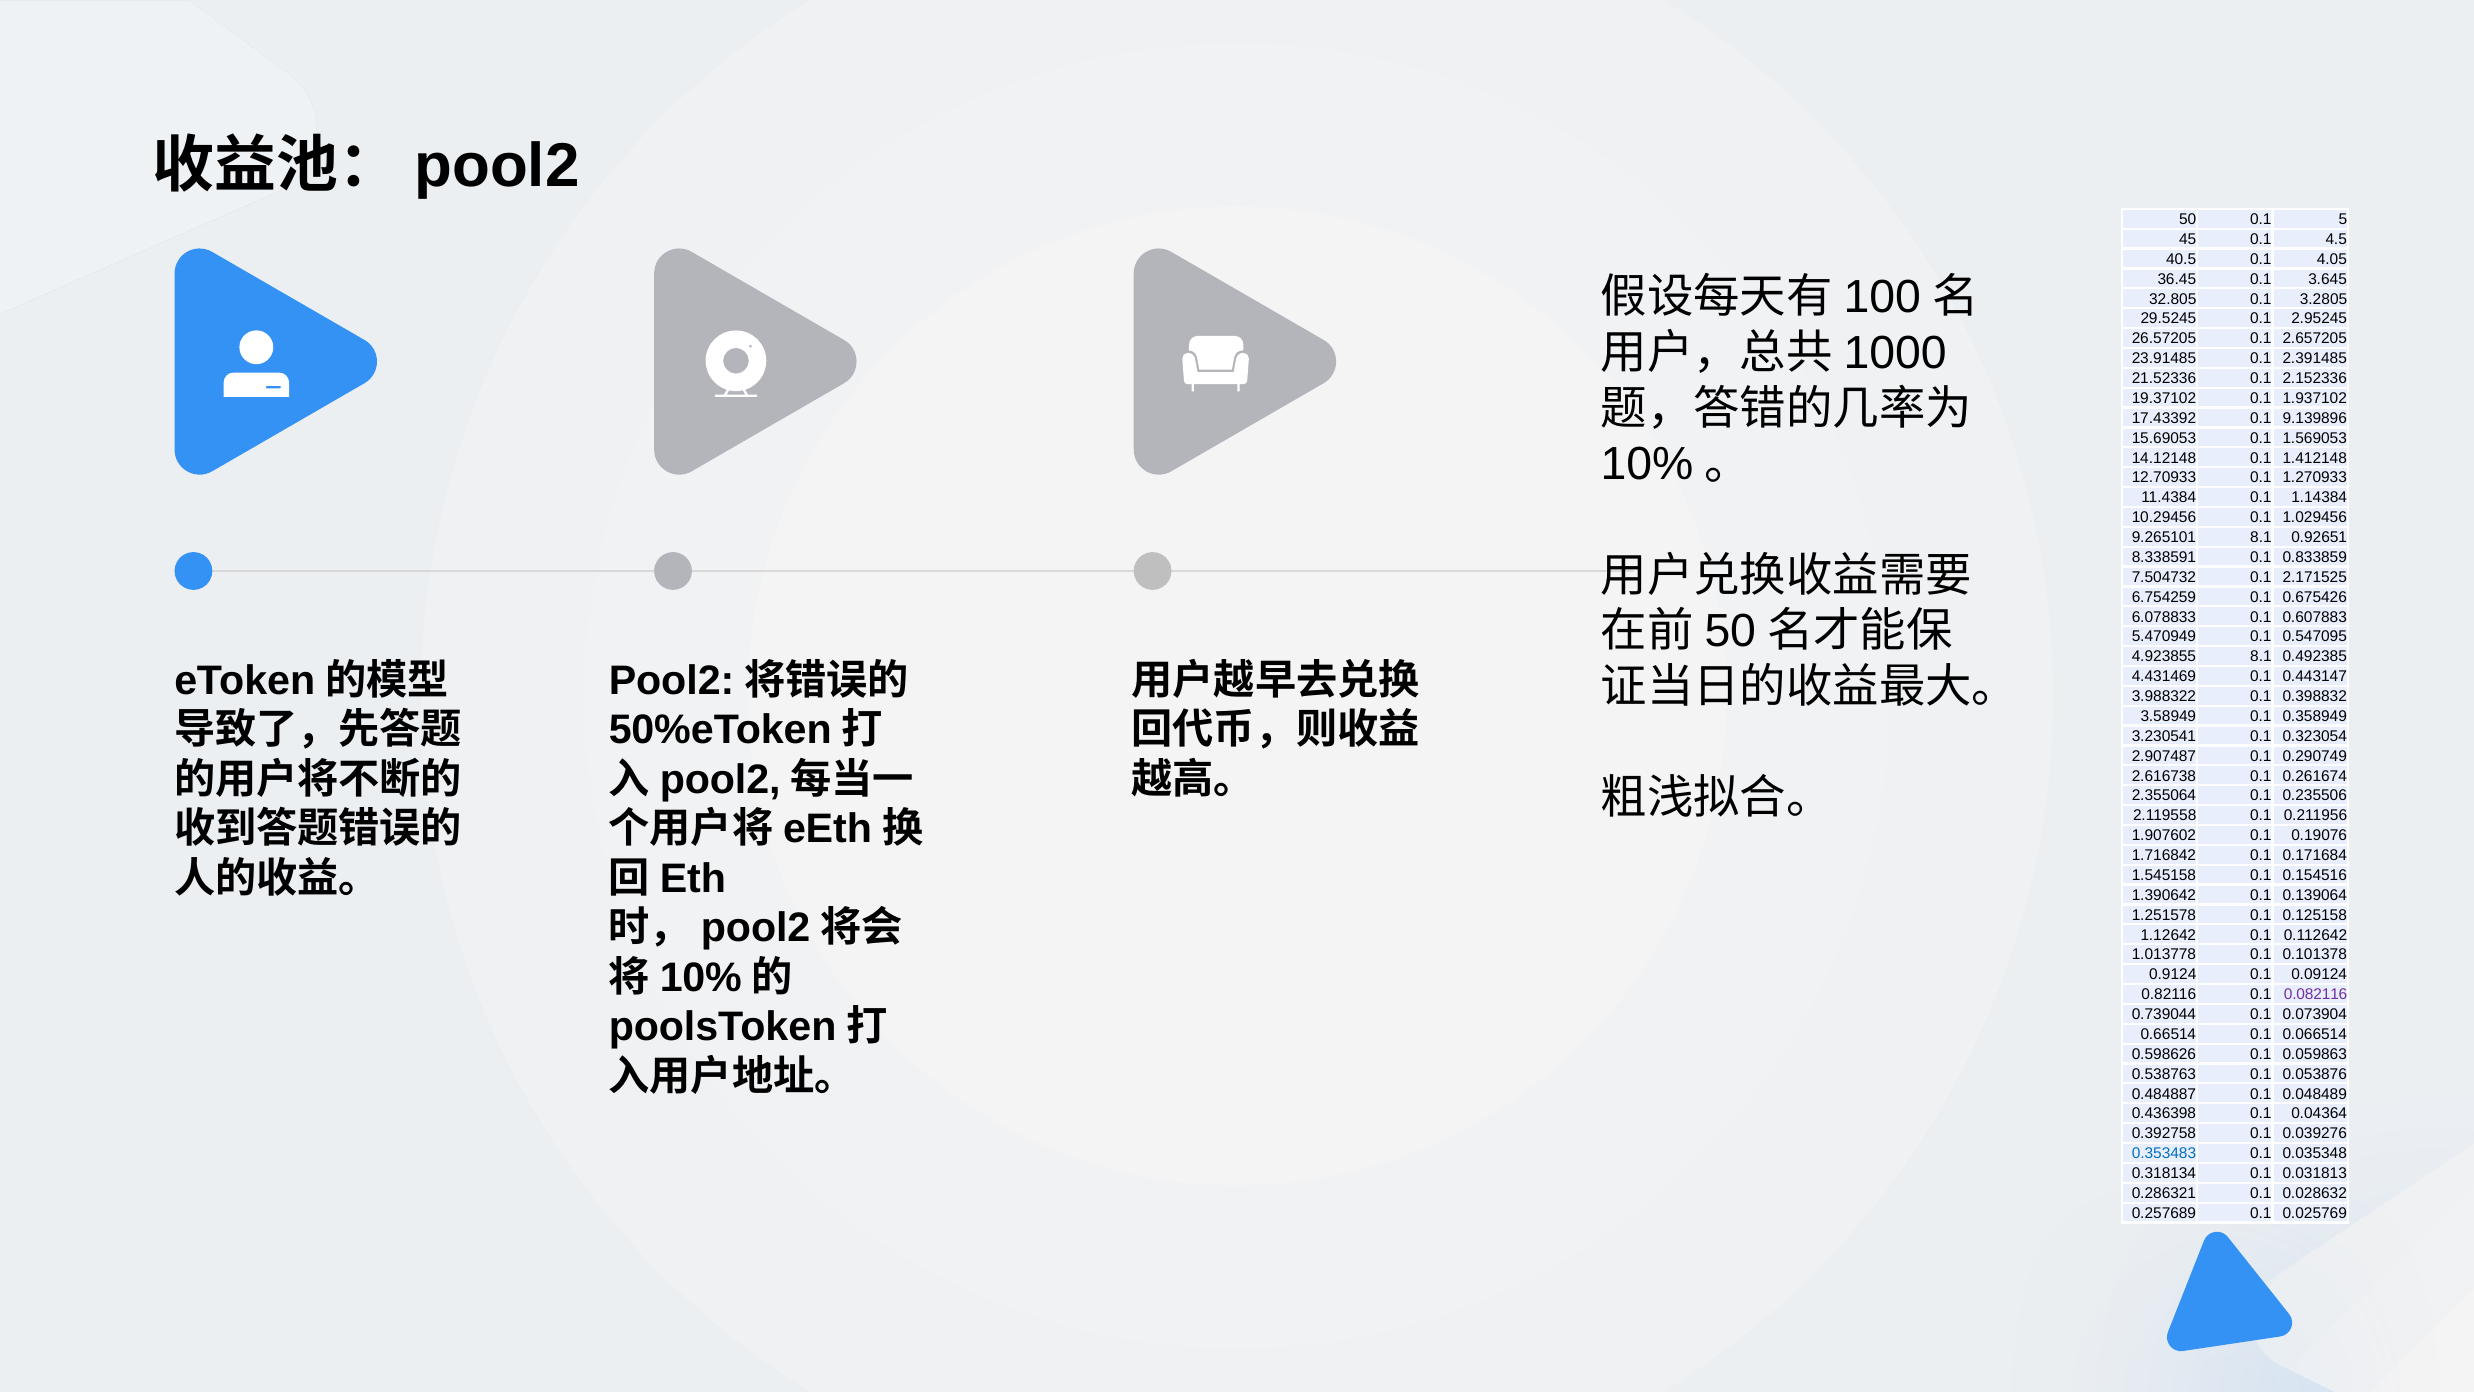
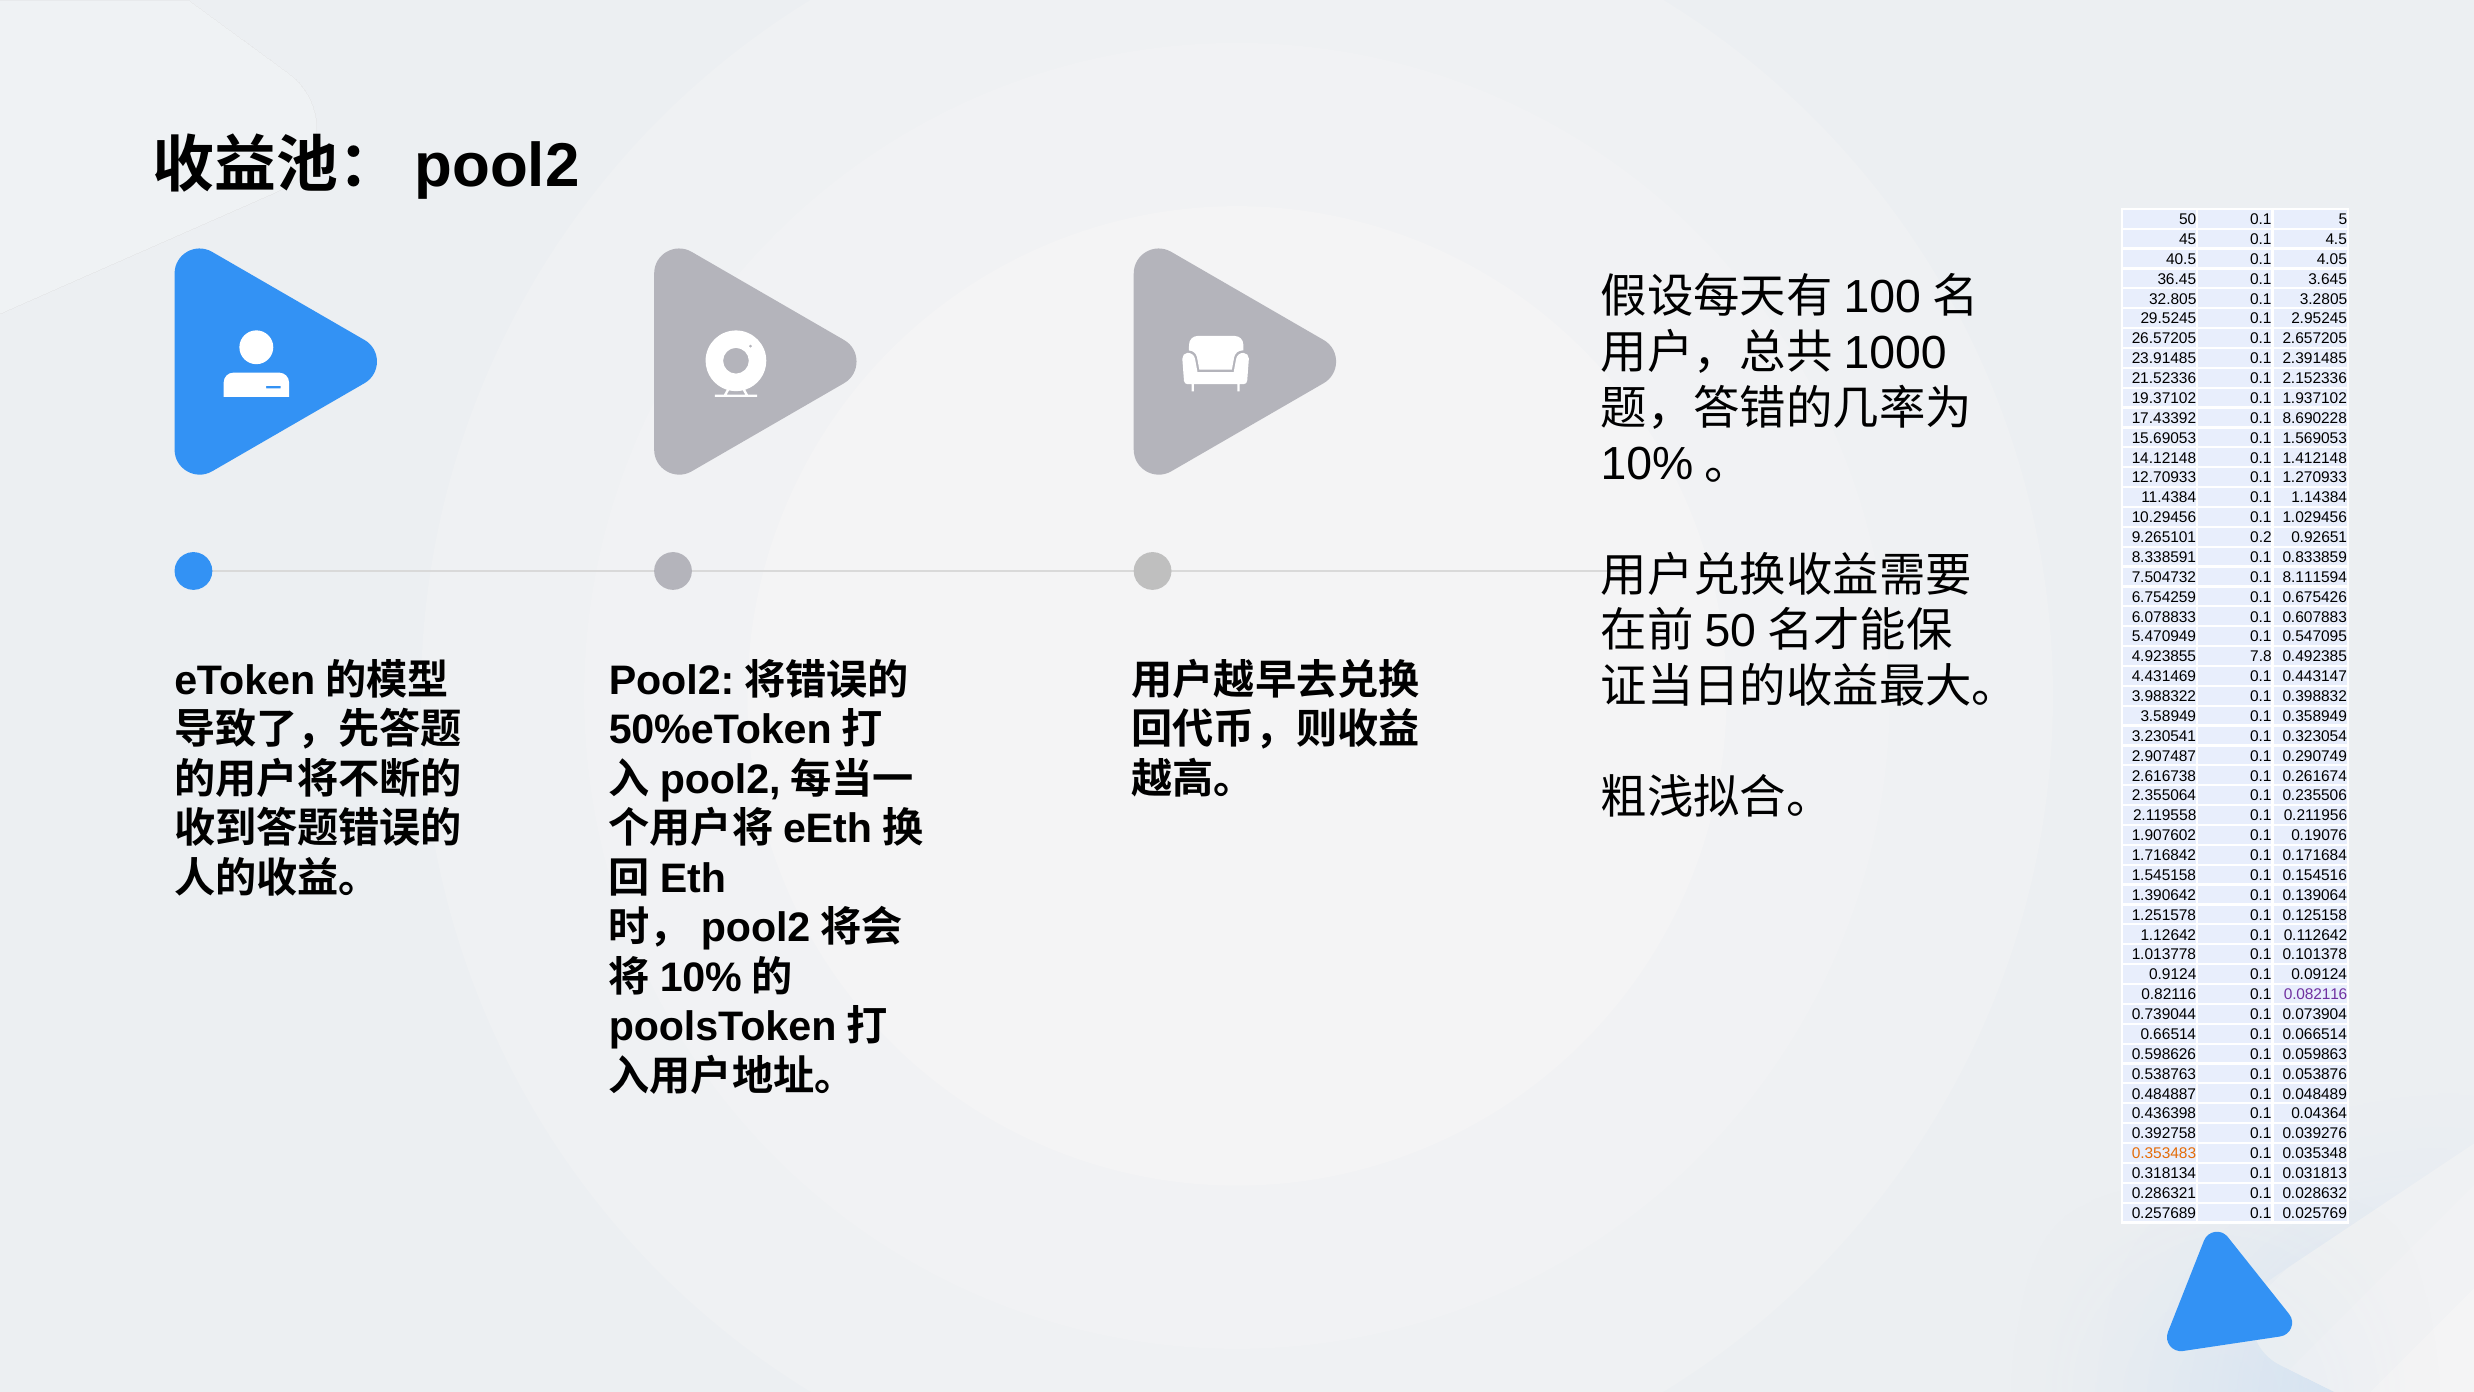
9.139896: 9.139896 -> 8.690228
9.265101 8.1: 8.1 -> 0.2
2.171525: 2.171525 -> 8.111594
4.923855 8.1: 8.1 -> 7.8
0.353483 colour: blue -> orange
